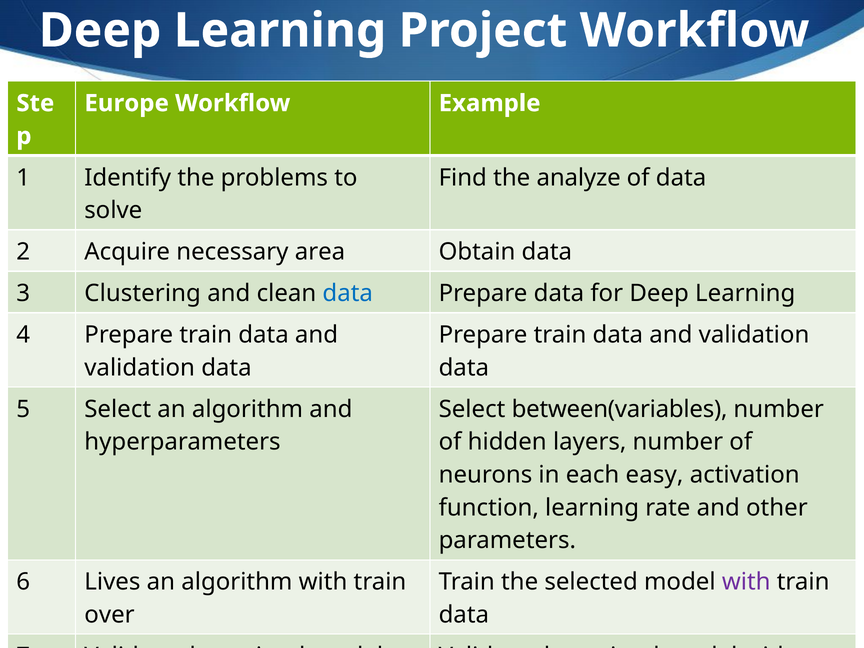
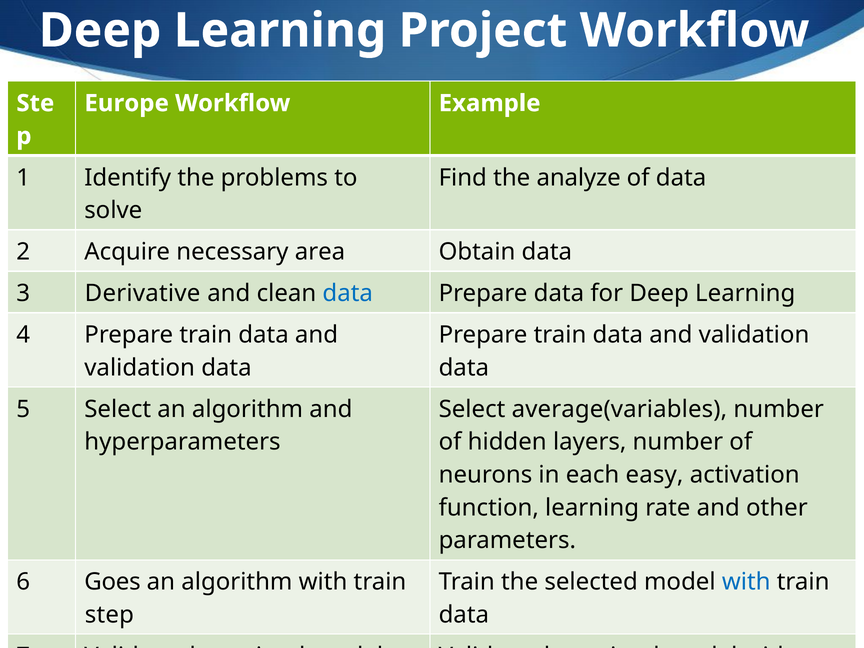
Clustering: Clustering -> Derivative
between(variables: between(variables -> average(variables
Lives: Lives -> Goes
with at (746, 582) colour: purple -> blue
over: over -> step
